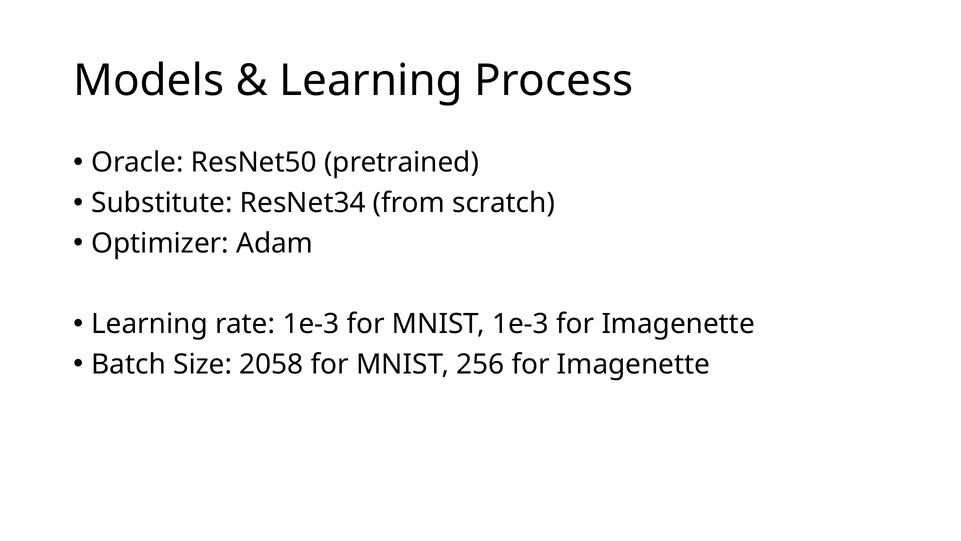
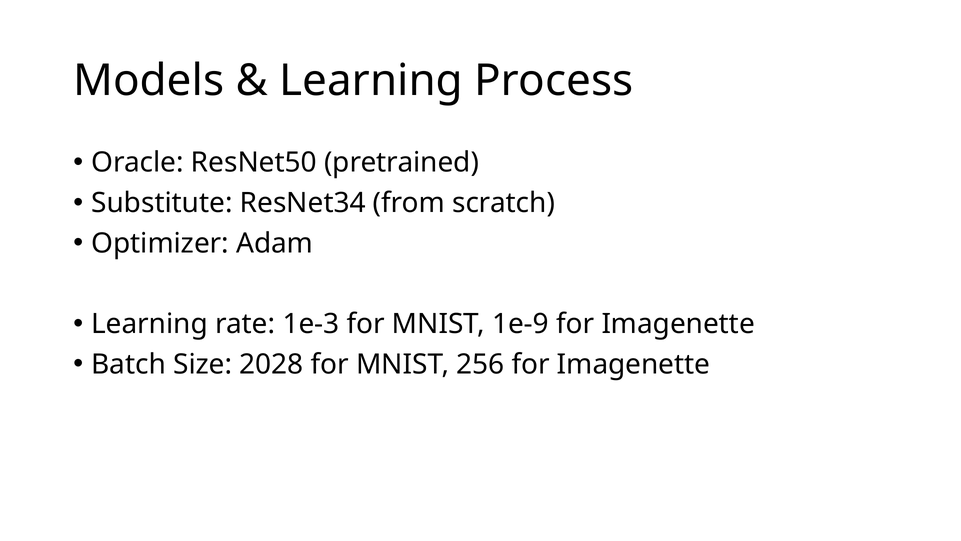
MNIST 1e-3: 1e-3 -> 1e-9
2058: 2058 -> 2028
